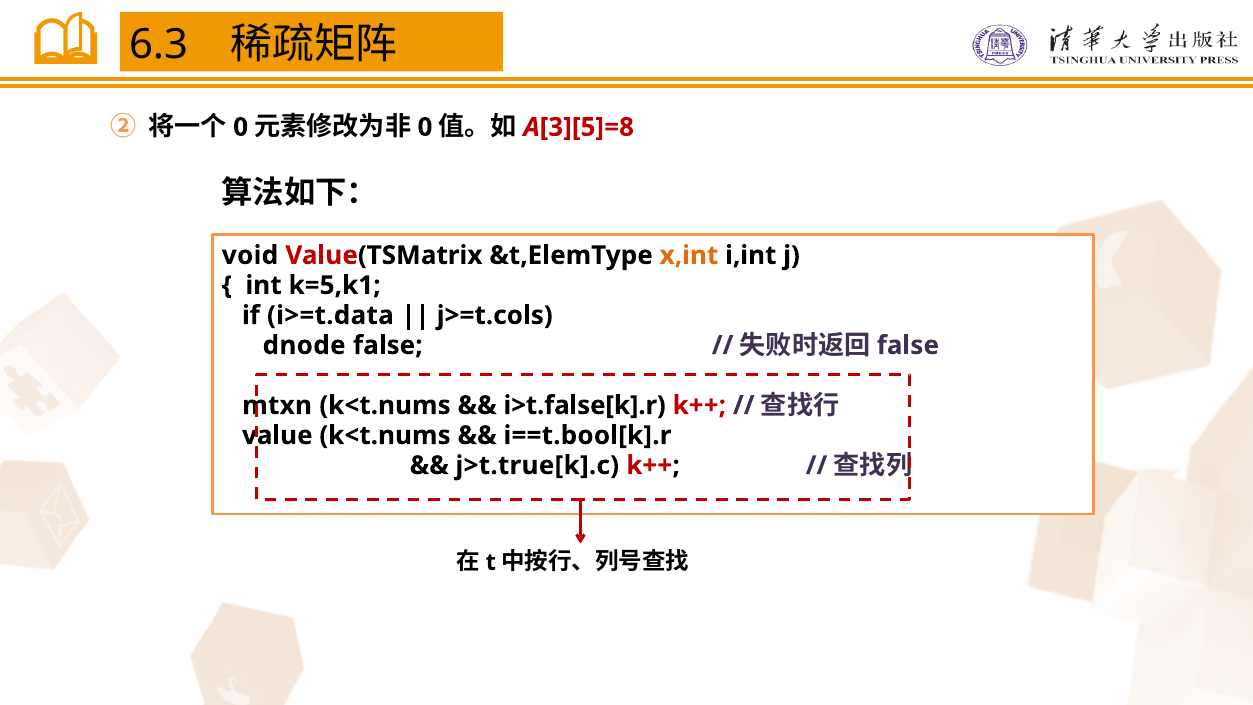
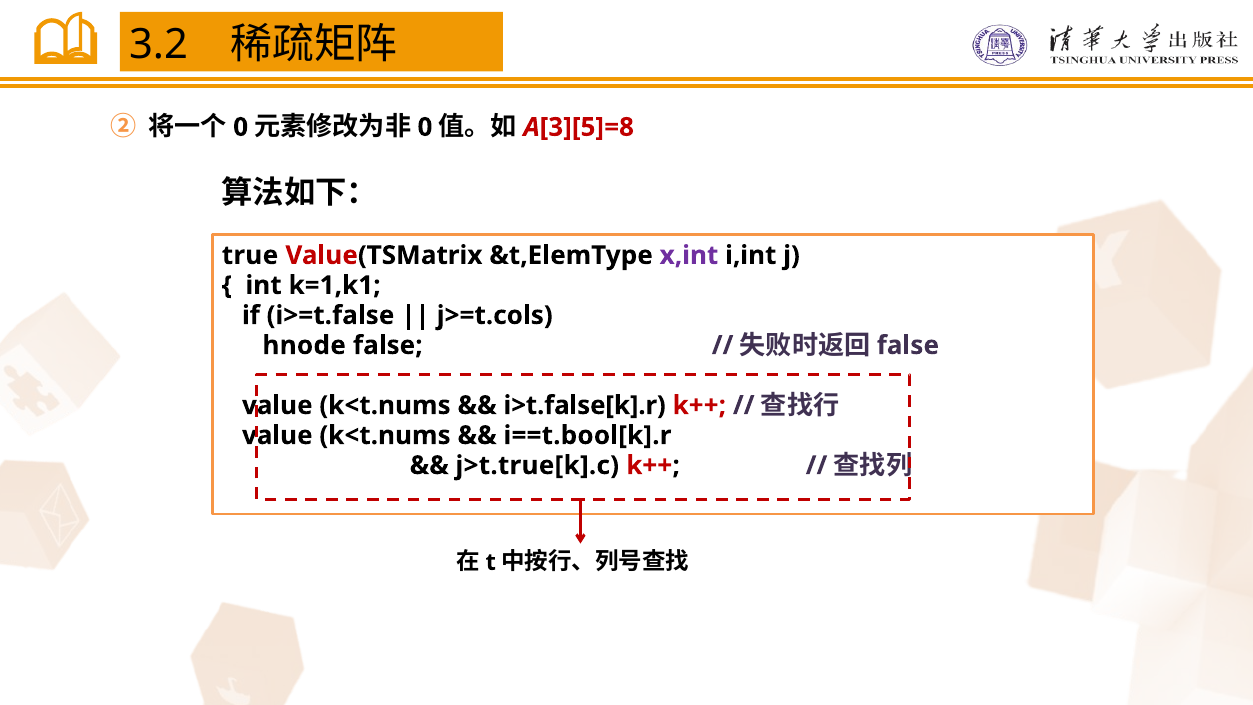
6.3: 6.3 -> 3.2
void: void -> true
x,int colour: orange -> purple
k=5,k1: k=5,k1 -> k=1,k1
i>=t.data: i>=t.data -> i>=t.false
dnode: dnode -> hnode
mtxn at (277, 405): mtxn -> value
